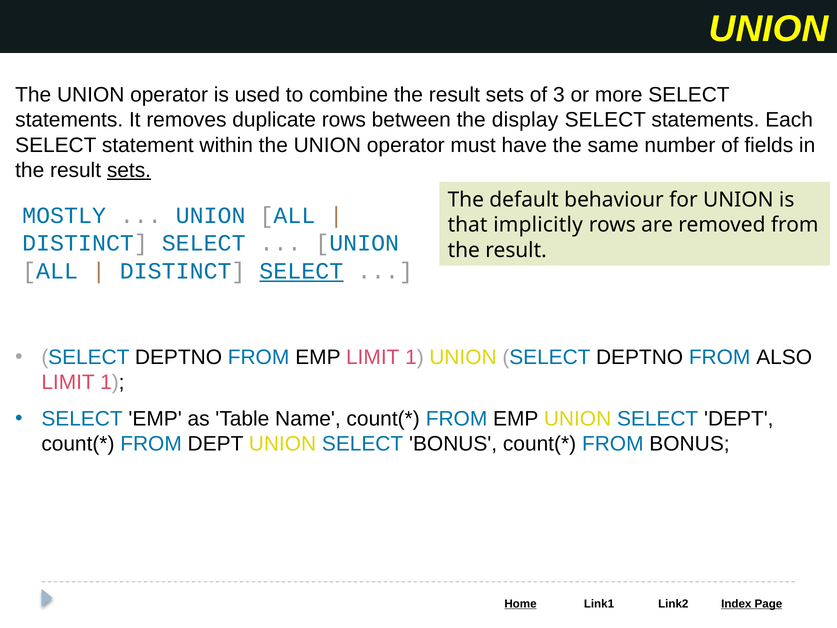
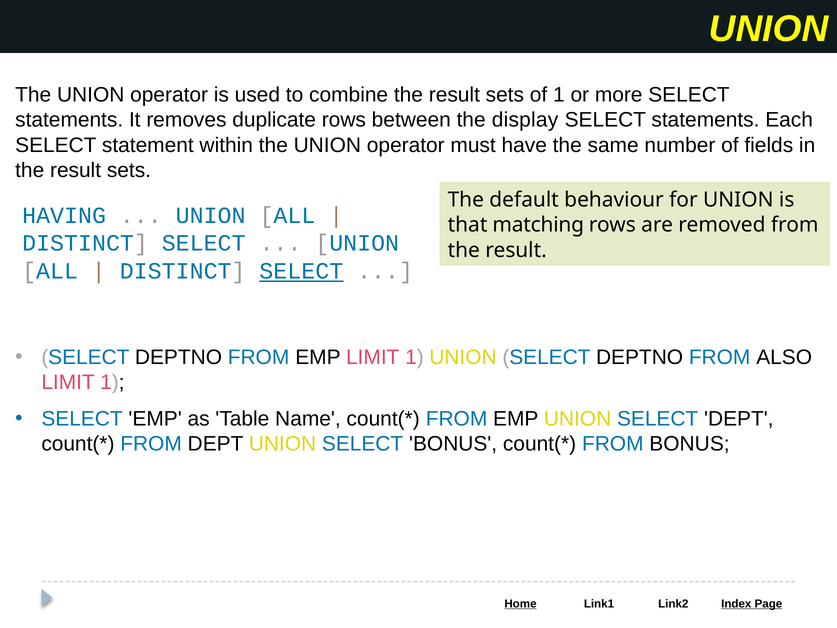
of 3: 3 -> 1
sets at (129, 170) underline: present -> none
MOSTLY: MOSTLY -> HAVING
implicitly: implicitly -> matching
